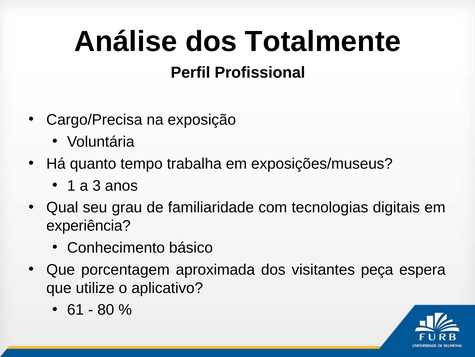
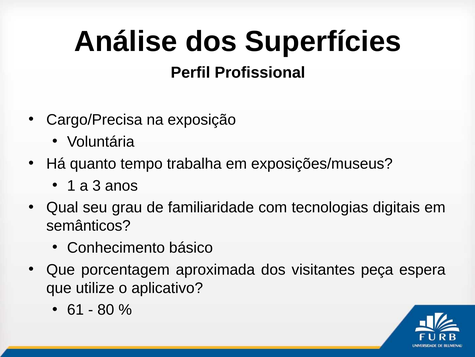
Totalmente: Totalmente -> Superfícies
experiência: experiência -> semânticos
